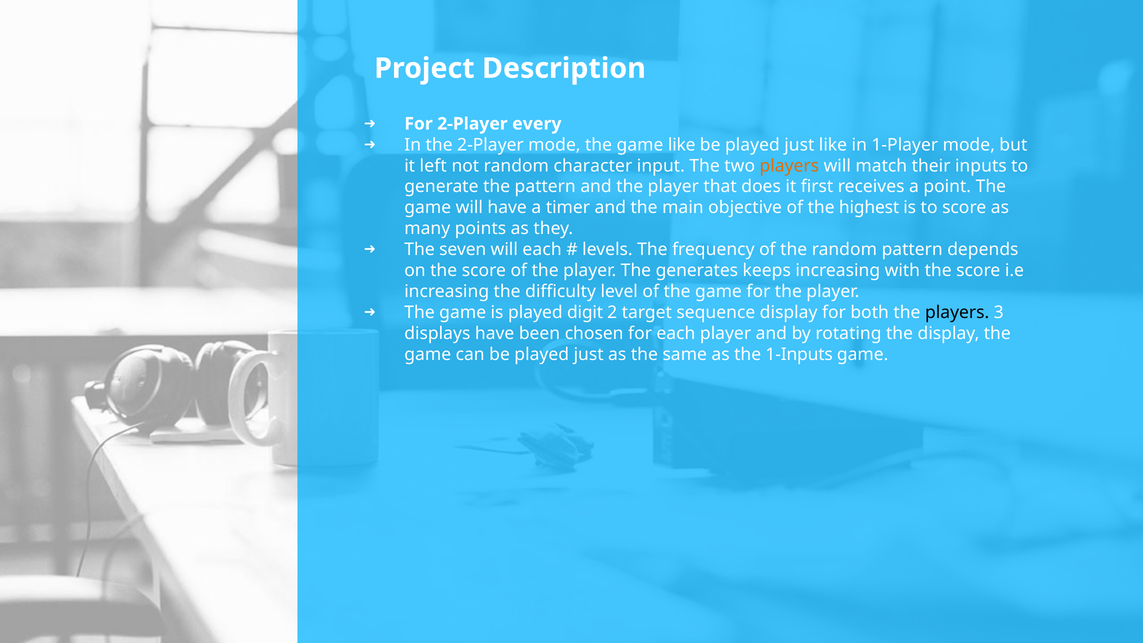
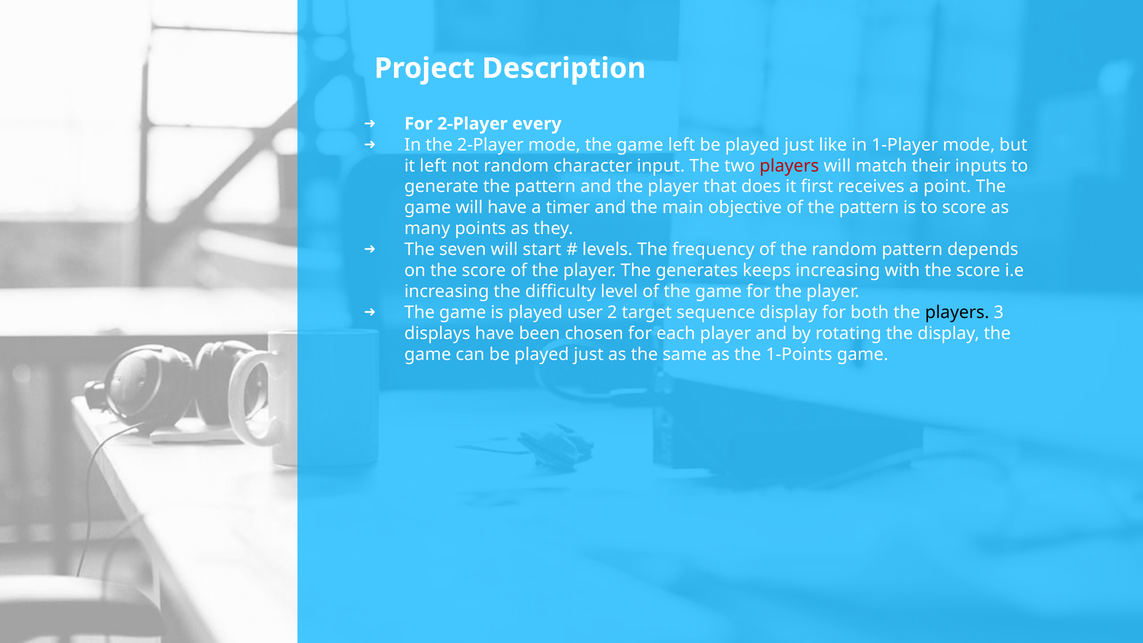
game like: like -> left
players at (789, 166) colour: orange -> red
of the highest: highest -> pattern
will each: each -> start
digit: digit -> user
1-Inputs: 1-Inputs -> 1-Points
